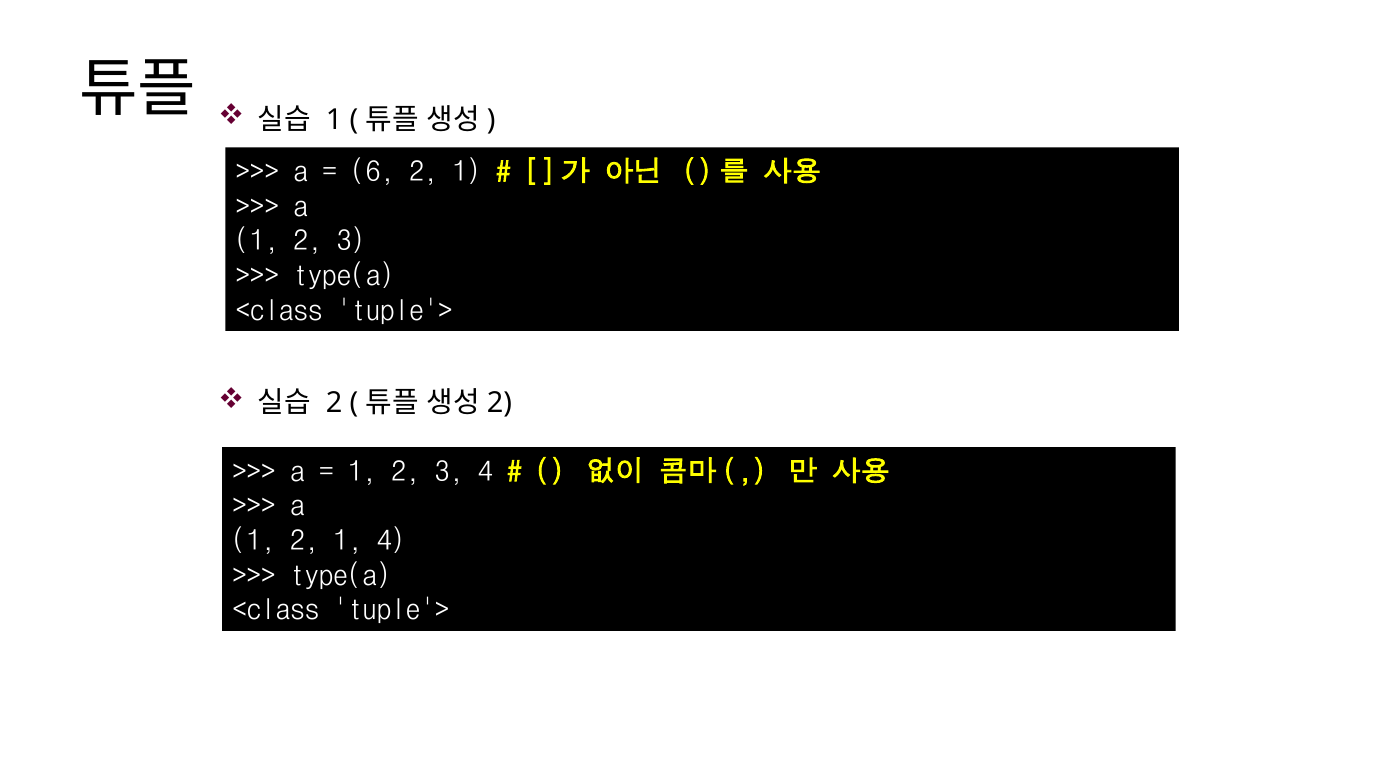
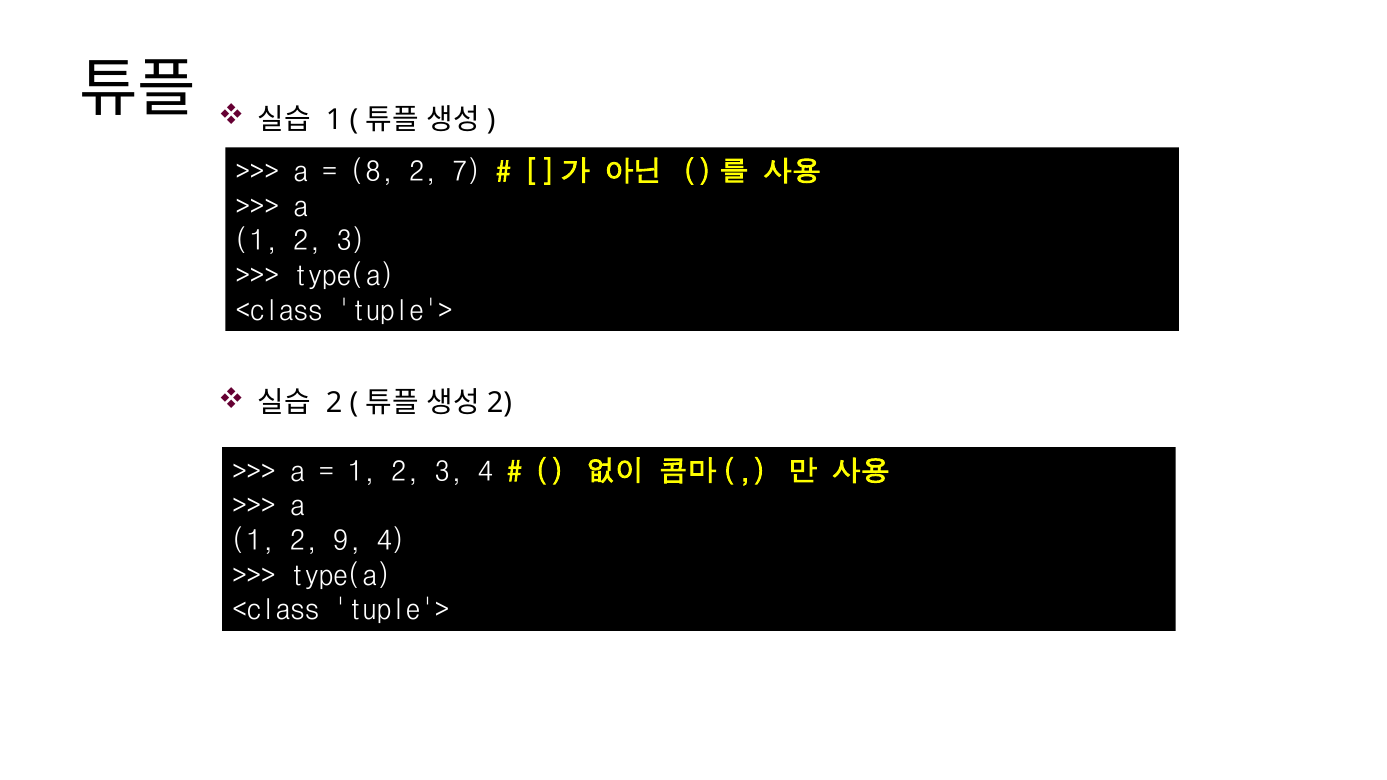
6: 6 -> 8
1 at (467, 172): 1 -> 7
1 2 1: 1 -> 9
